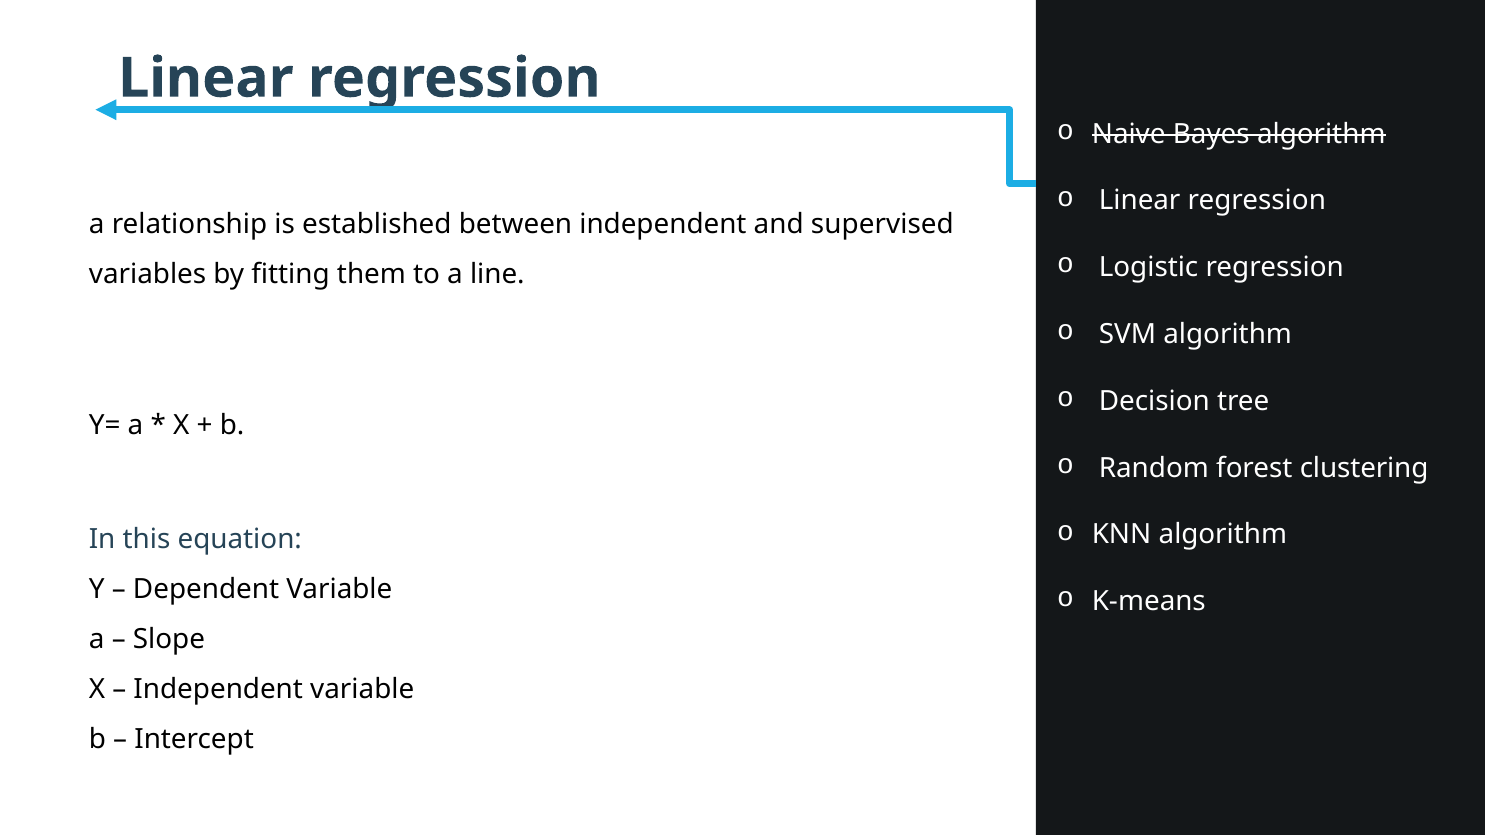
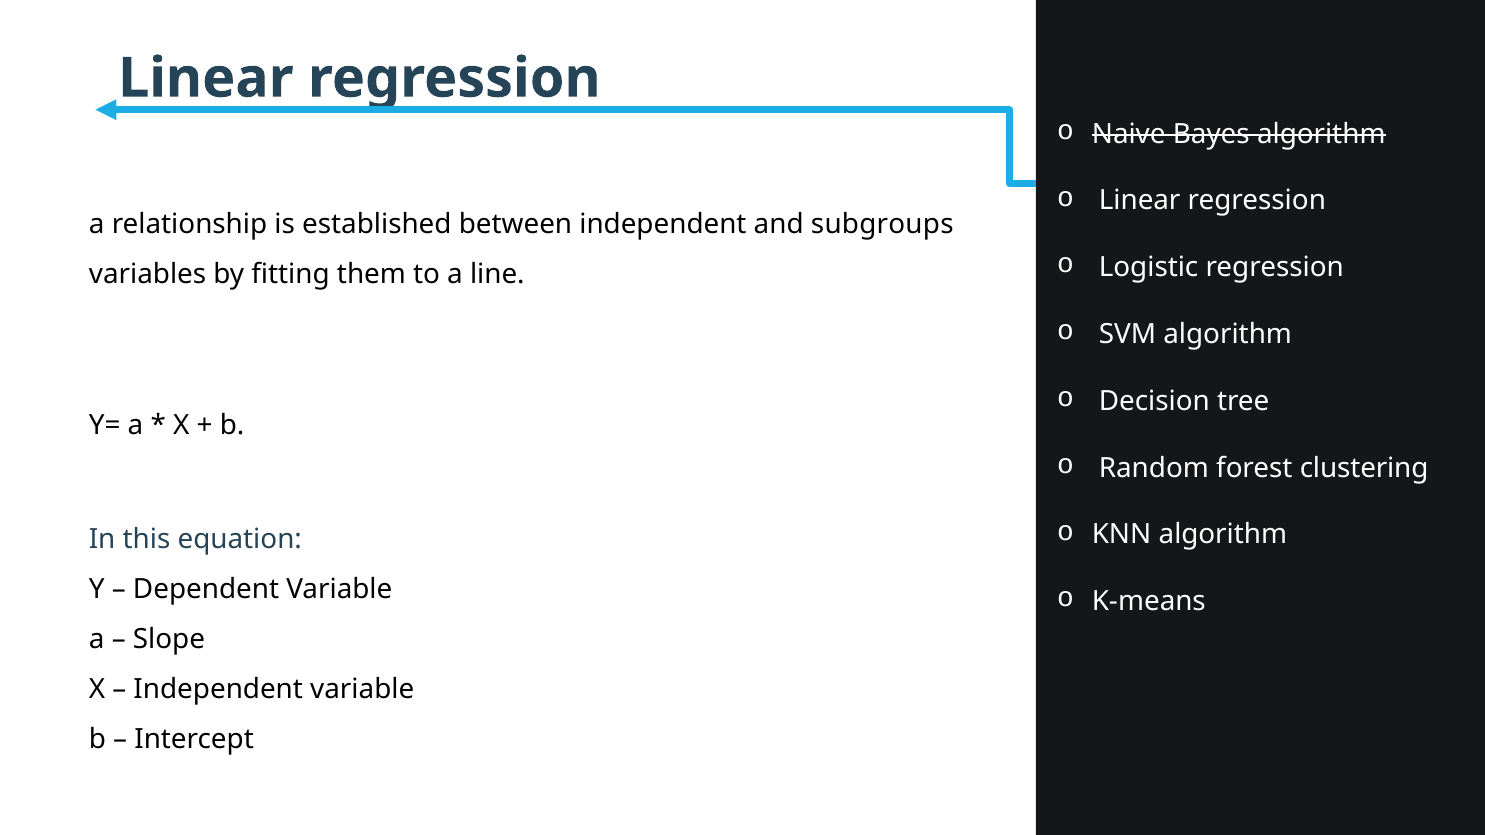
supervised: supervised -> subgroups
